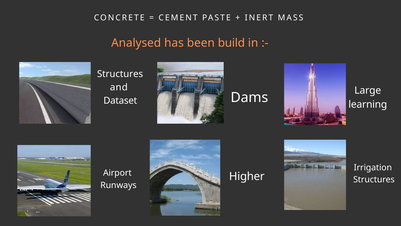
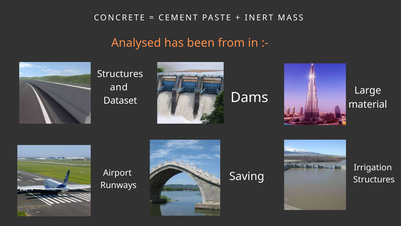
build: build -> from
learning: learning -> material
Higher: Higher -> Saving
